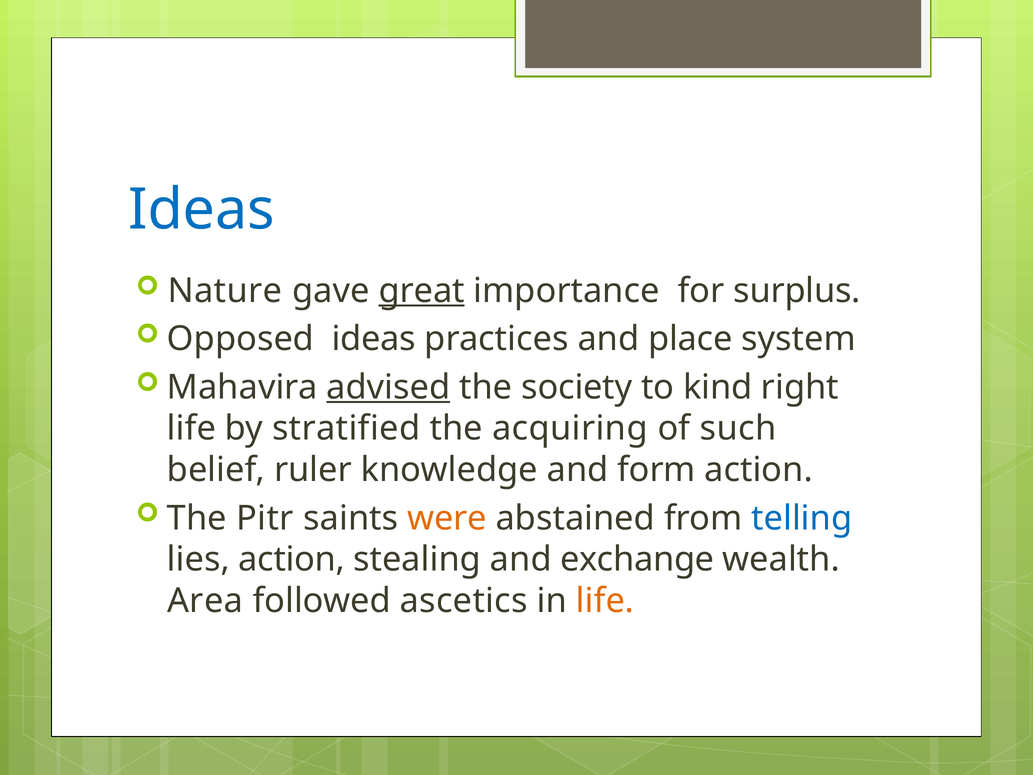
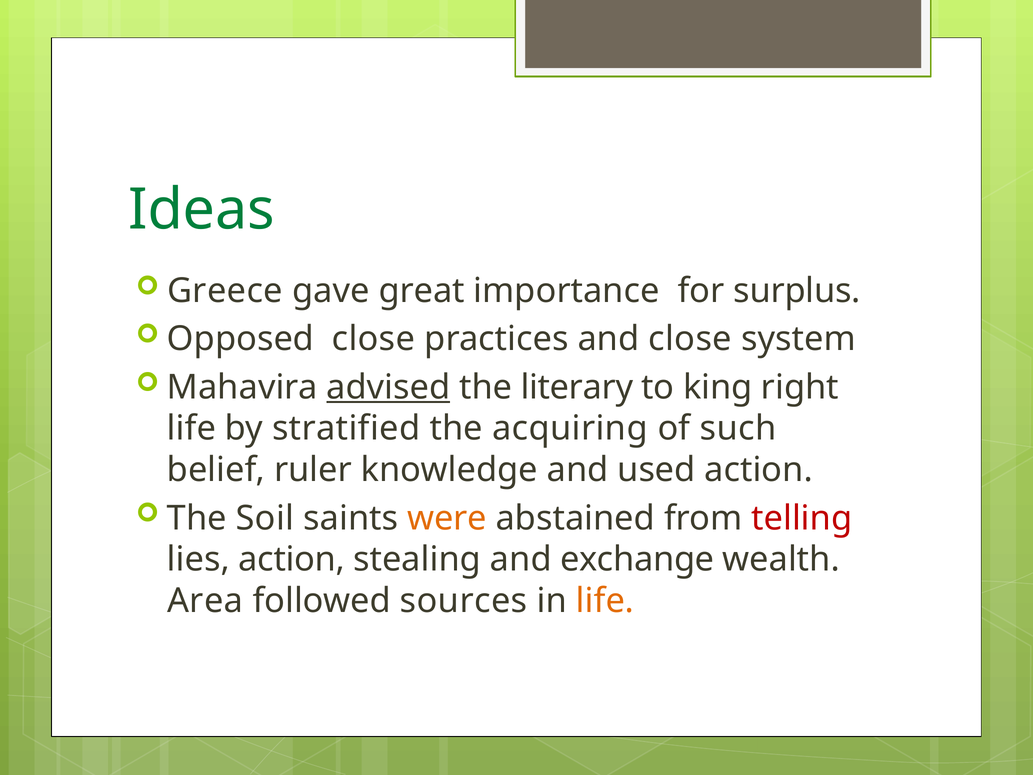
Ideas at (202, 210) colour: blue -> green
Nature: Nature -> Greece
great underline: present -> none
Opposed ideas: ideas -> close
and place: place -> close
society: society -> literary
kind: kind -> king
form: form -> used
Pitr: Pitr -> Soil
telling colour: blue -> red
ascetics: ascetics -> sources
